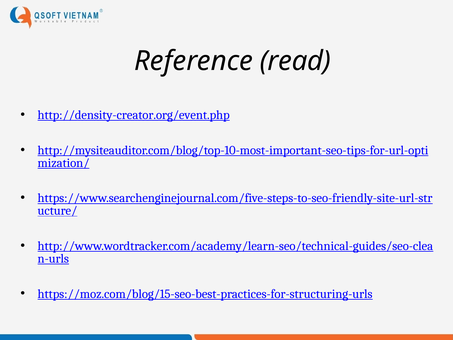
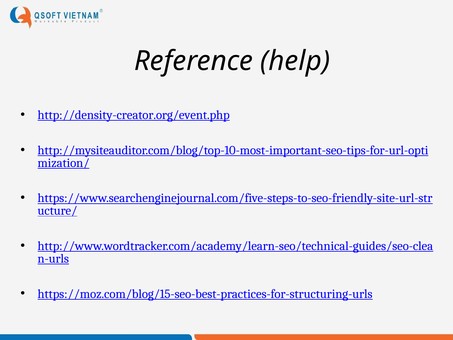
read: read -> help
